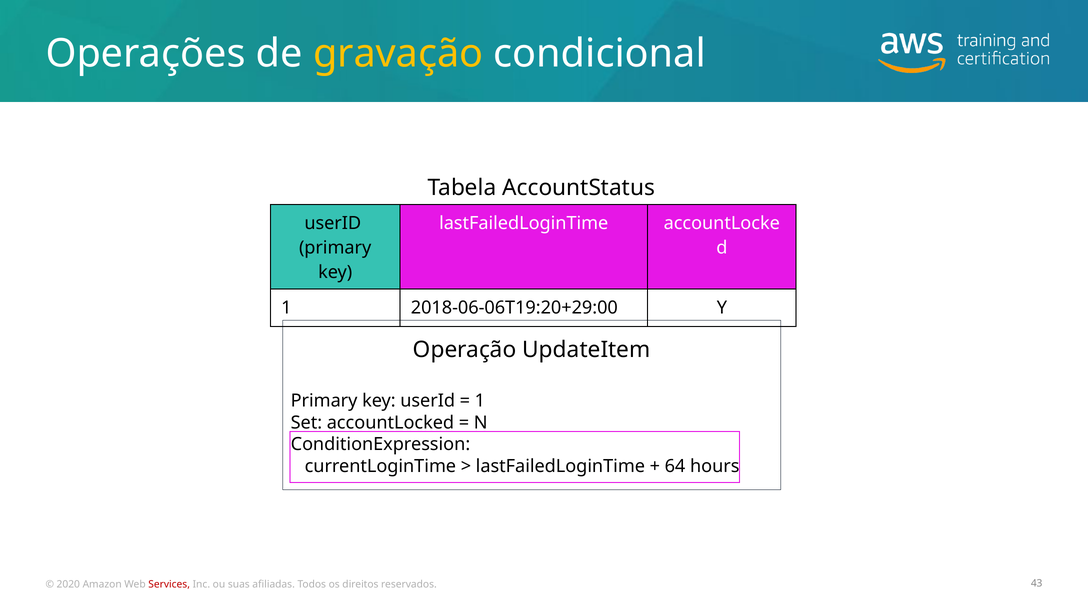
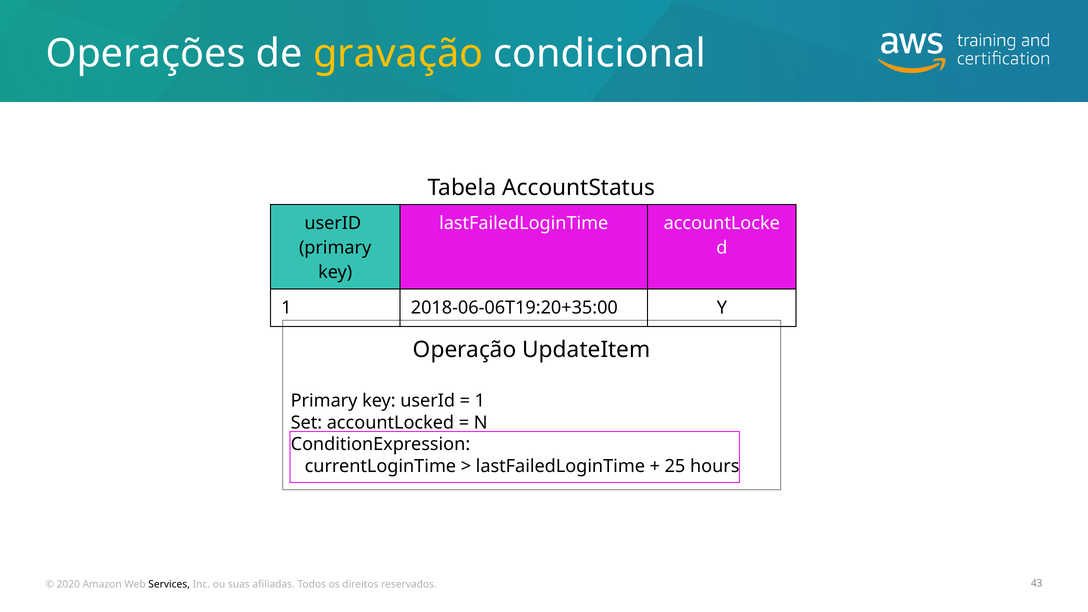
2018-06-06T19:20+29:00: 2018-06-06T19:20+29:00 -> 2018-06-06T19:20+35:00
64: 64 -> 25
Services colour: red -> black
